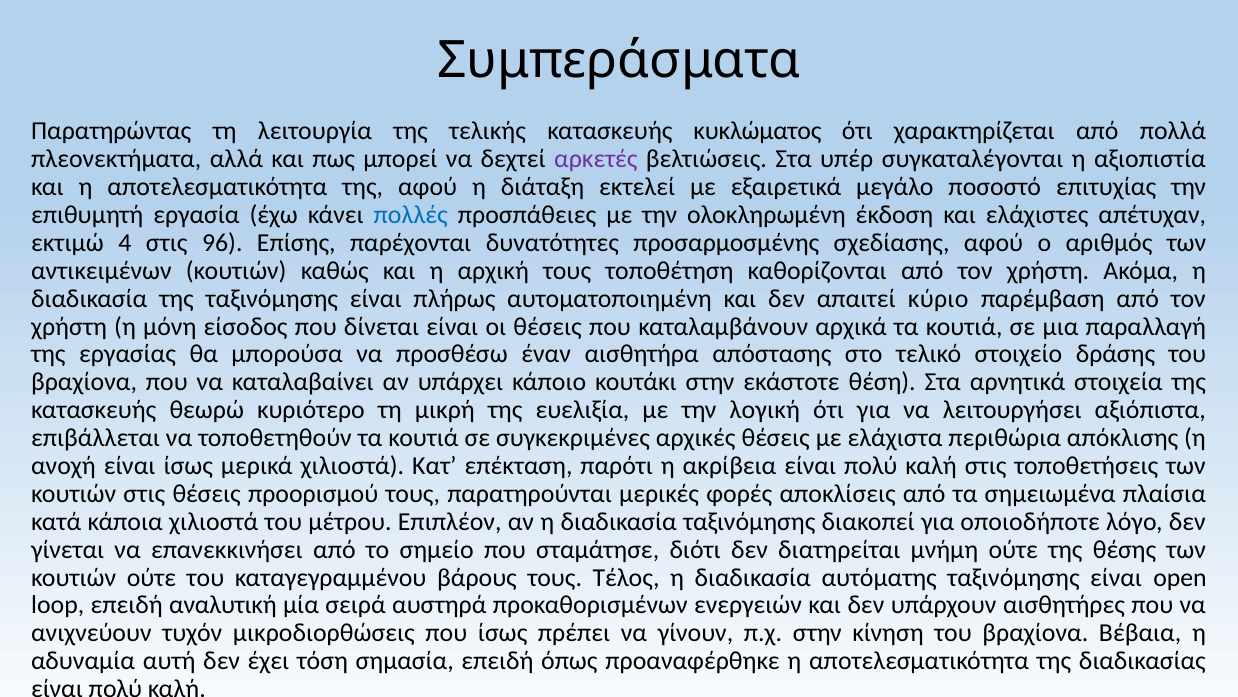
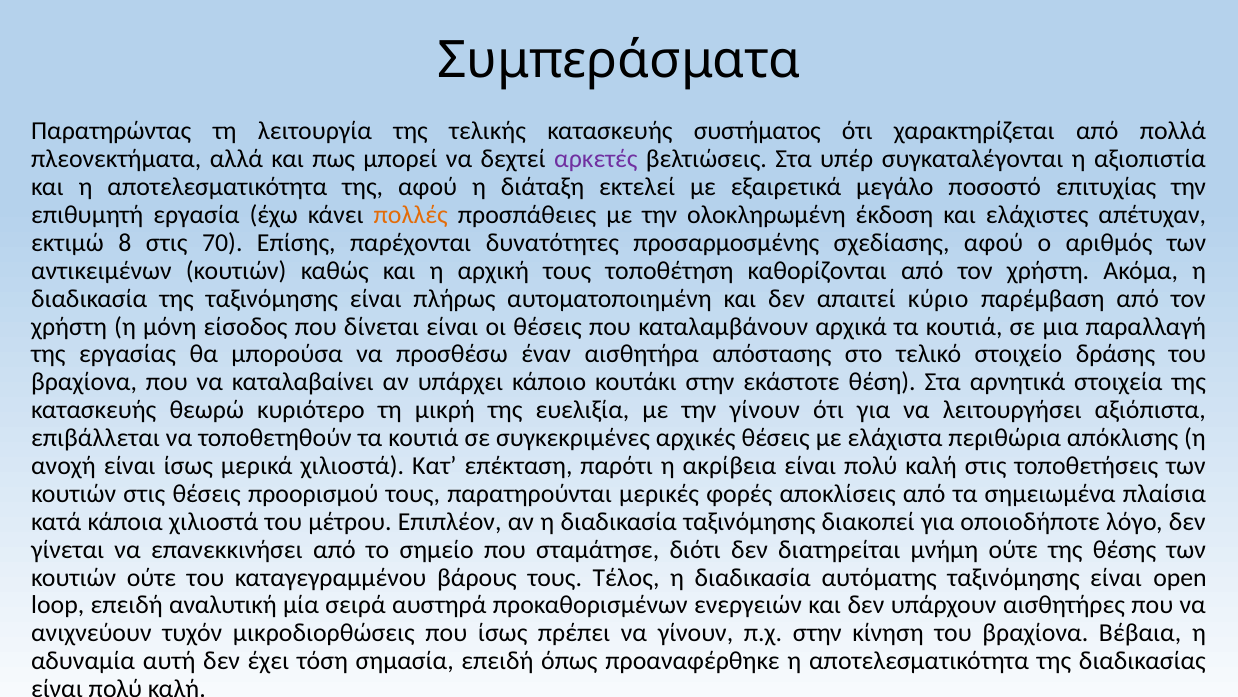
κυκλώματος: κυκλώματος -> συστήματος
πολλές colour: blue -> orange
4: 4 -> 8
96: 96 -> 70
την λογική: λογική -> γίνουν
